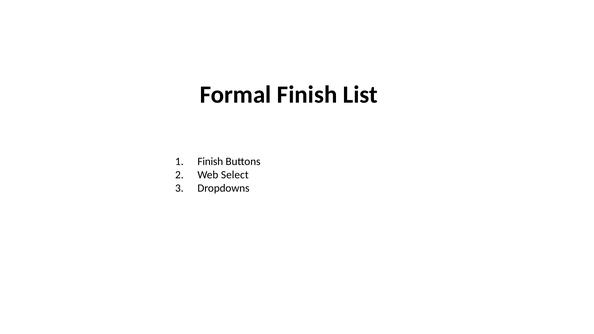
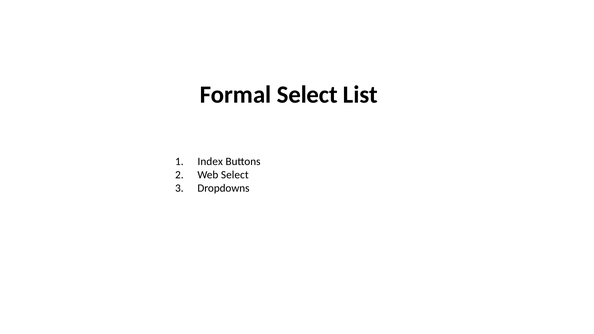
Formal Finish: Finish -> Select
Finish at (210, 161): Finish -> Index
